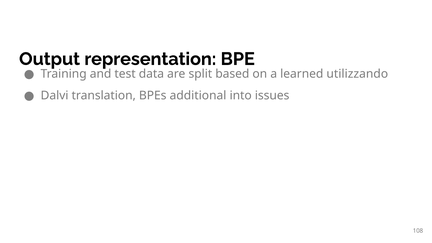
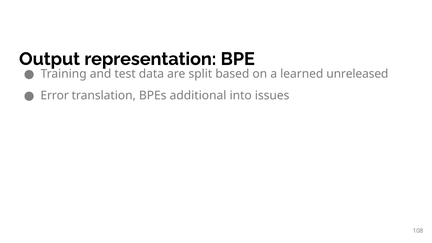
utilizzando: utilizzando -> unreleased
Dalvi: Dalvi -> Error
